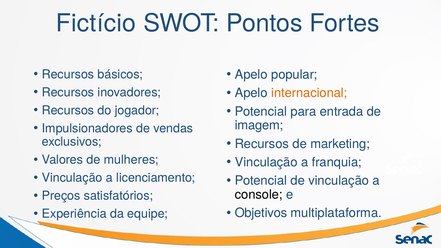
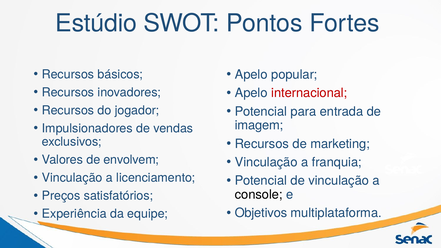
Fictício: Fictício -> Estúdio
internacional colour: orange -> red
mulheres: mulheres -> envolvem
